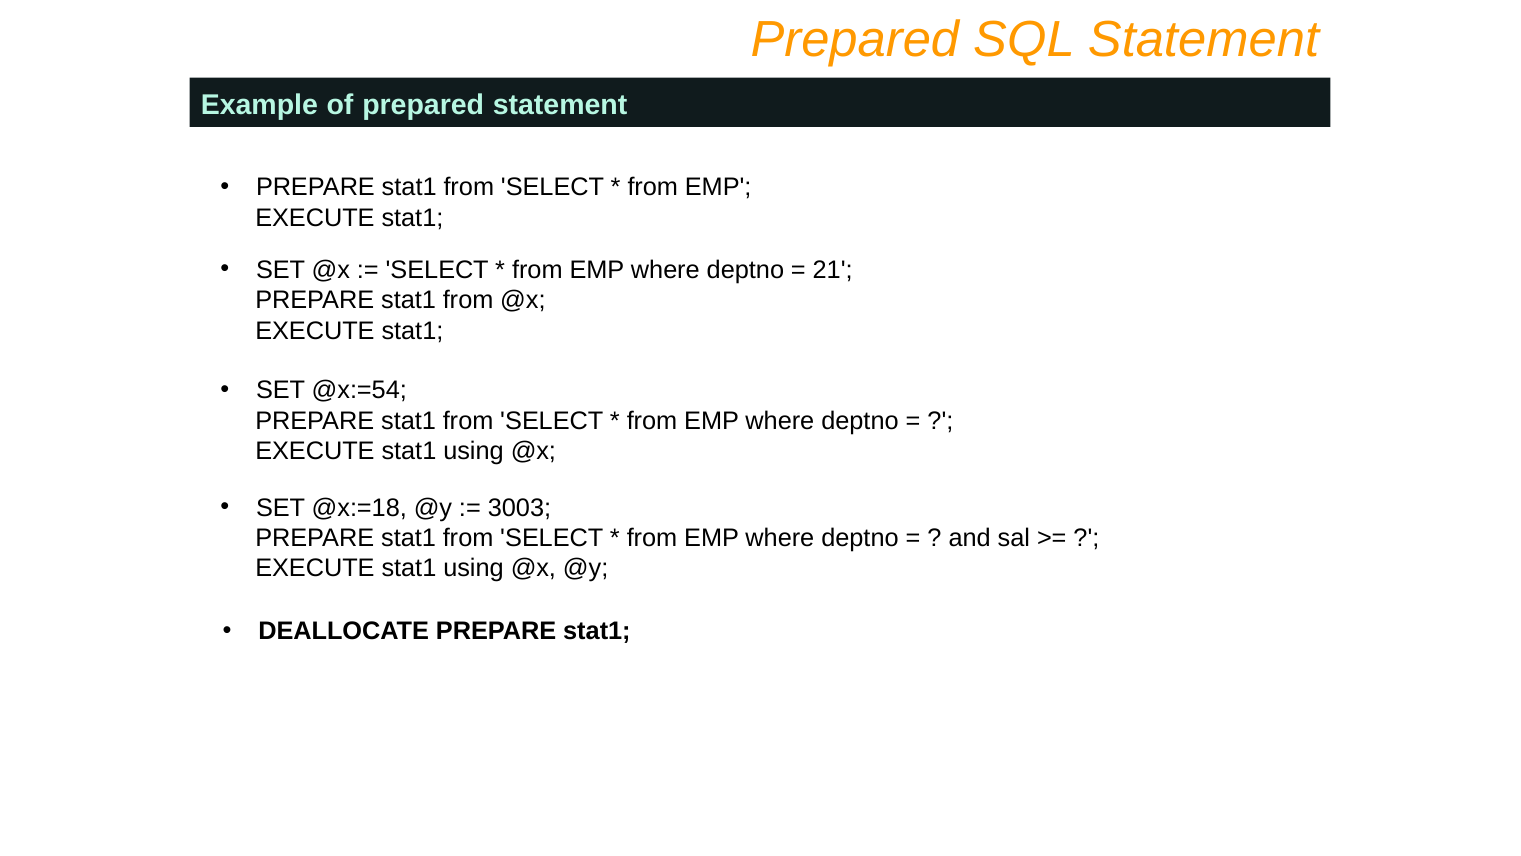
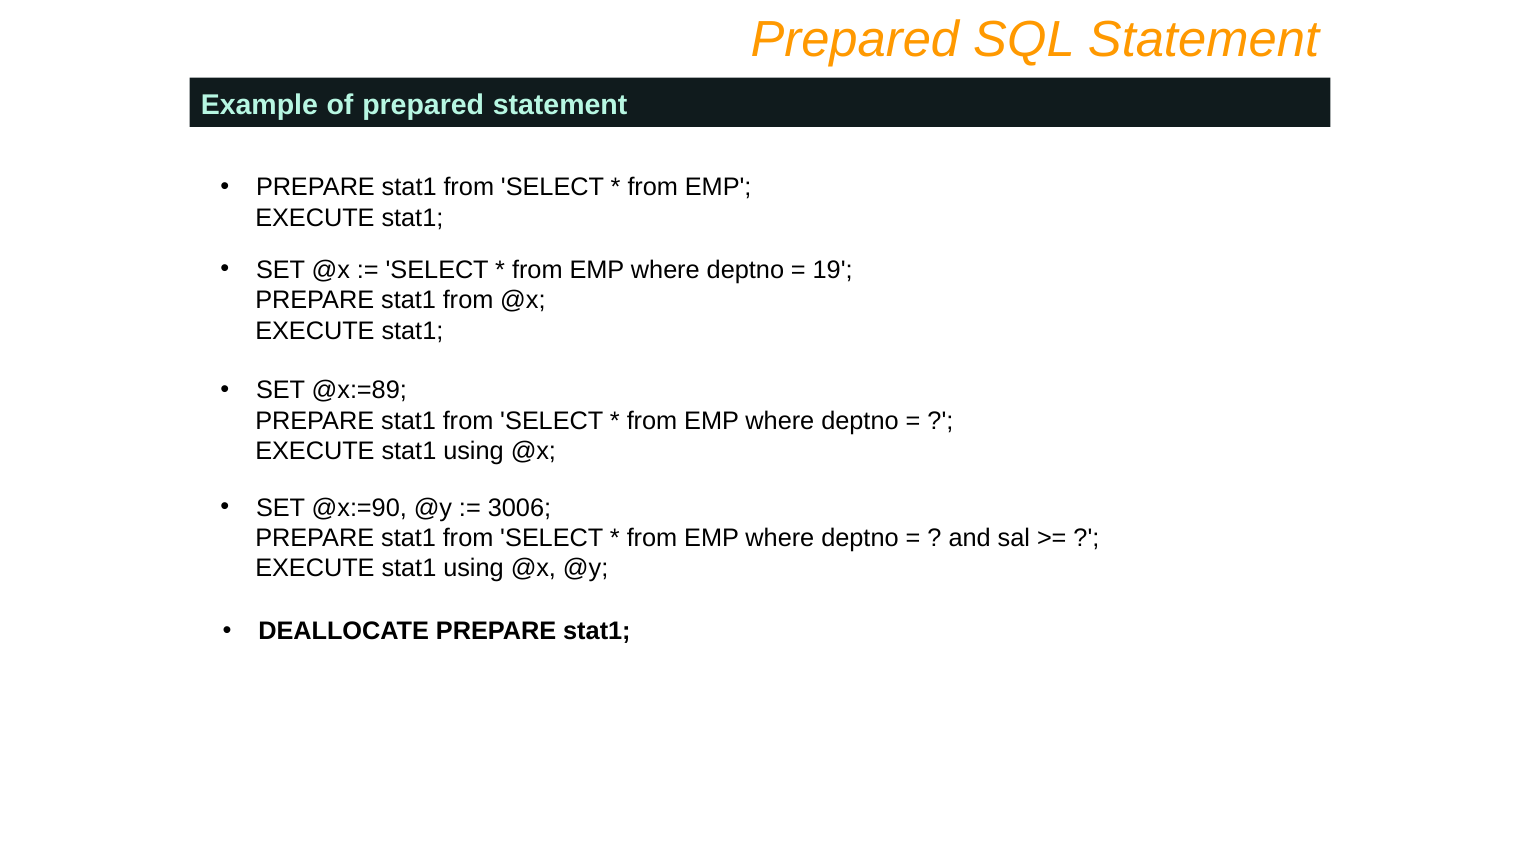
21: 21 -> 19
@x:=54: @x:=54 -> @x:=89
@x:=18: @x:=18 -> @x:=90
3003: 3003 -> 3006
